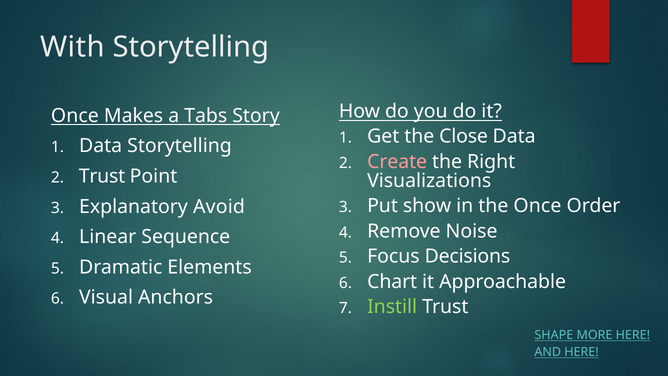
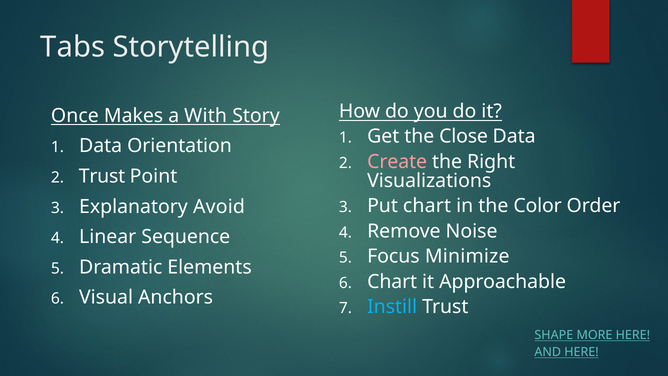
With: With -> Tabs
Tabs: Tabs -> With
Data Storytelling: Storytelling -> Orientation
Put show: show -> chart
the Once: Once -> Color
Decisions: Decisions -> Minimize
Instill colour: light green -> light blue
